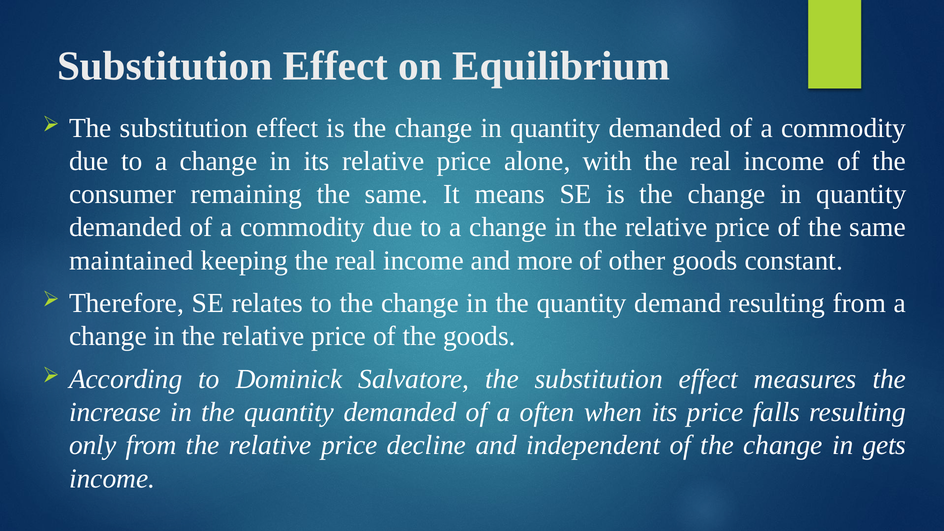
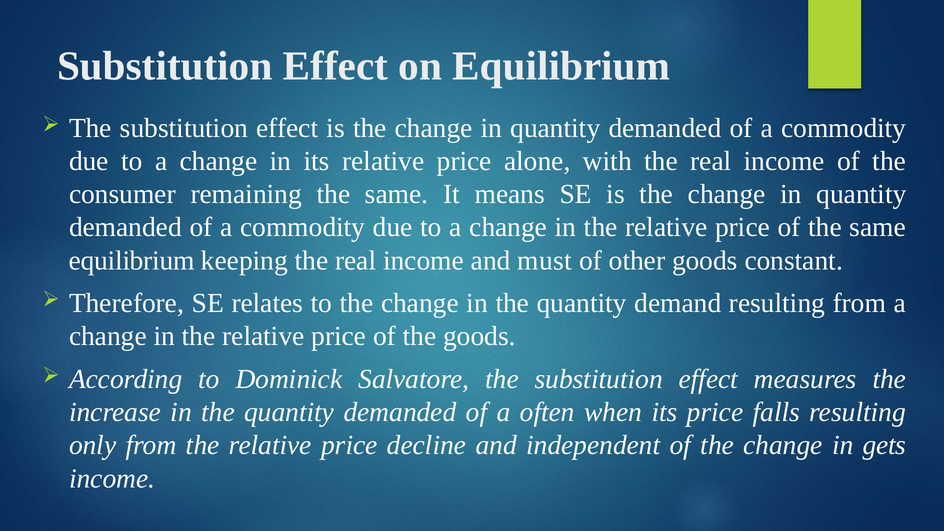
maintained at (131, 260): maintained -> equilibrium
more: more -> must
